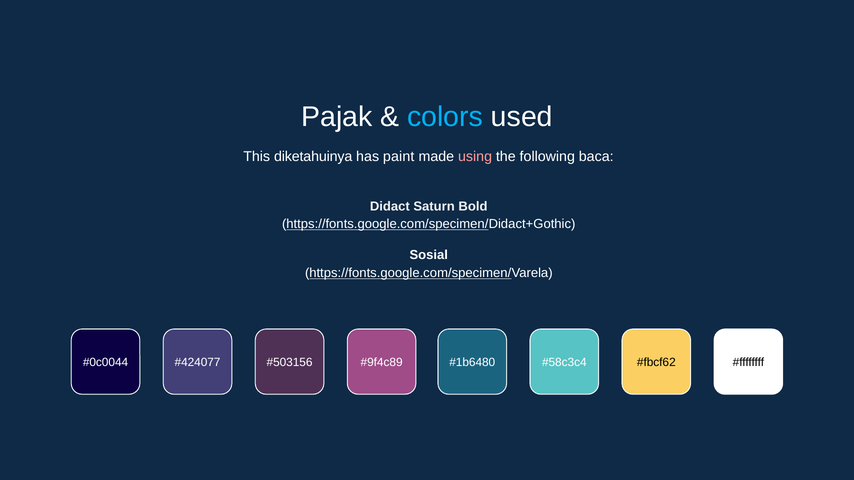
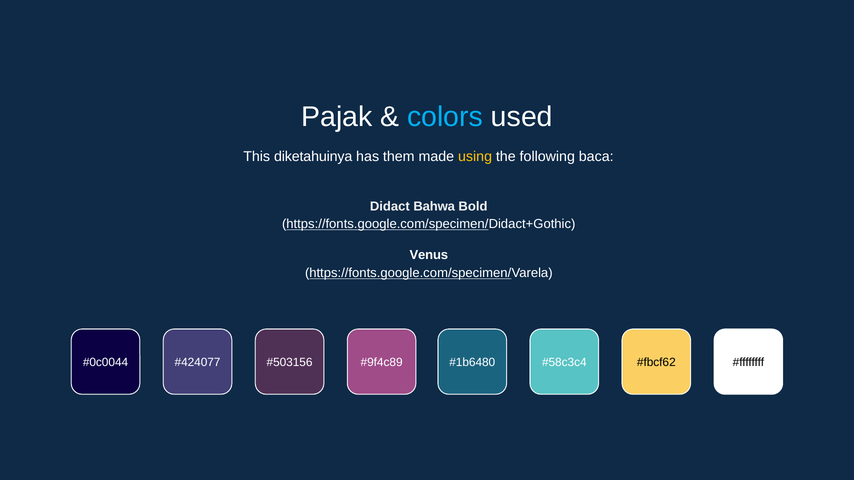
paint: paint -> them
using colour: pink -> yellow
Saturn: Saturn -> Bahwa
Sosial: Sosial -> Venus
